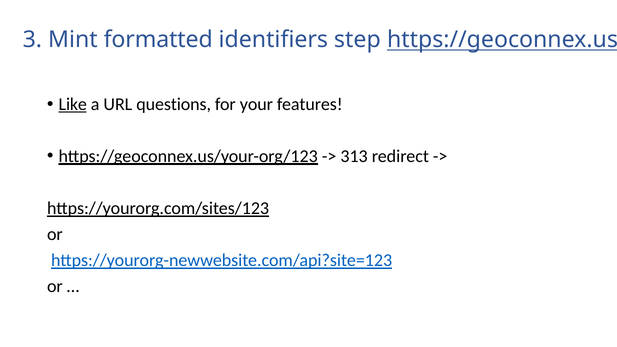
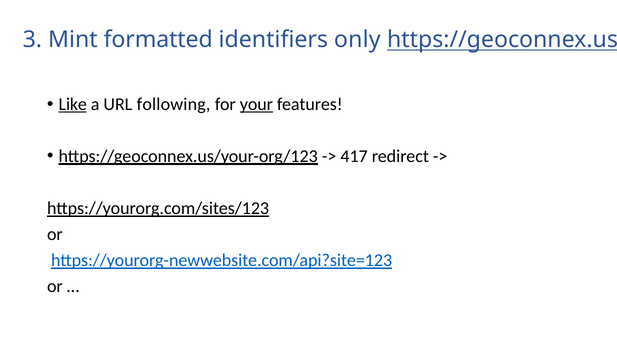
step: step -> only
questions: questions -> following
your underline: none -> present
313: 313 -> 417
